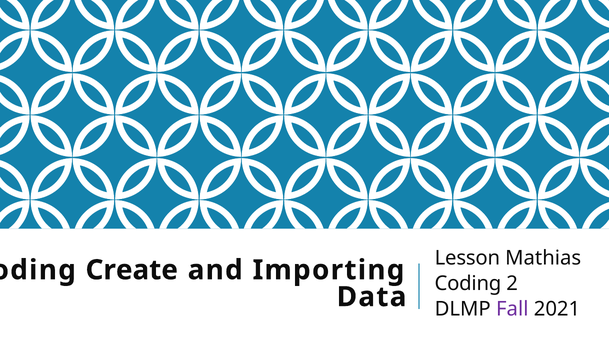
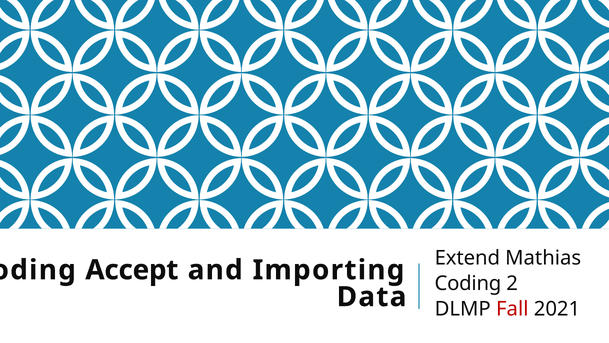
Lesson: Lesson -> Extend
Create: Create -> Accept
Fall colour: purple -> red
